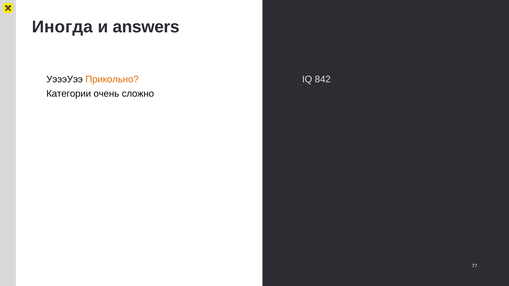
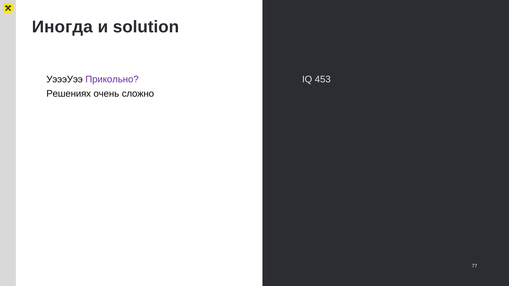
answers: answers -> solution
Прикольно colour: orange -> purple
842: 842 -> 453
Категории: Категории -> Решениях
